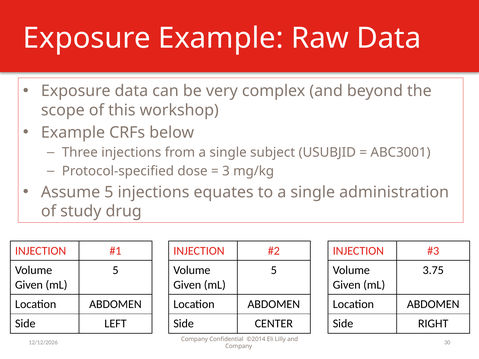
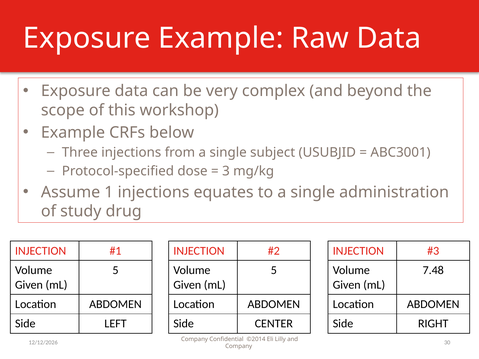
Assume 5: 5 -> 1
3.75: 3.75 -> 7.48
